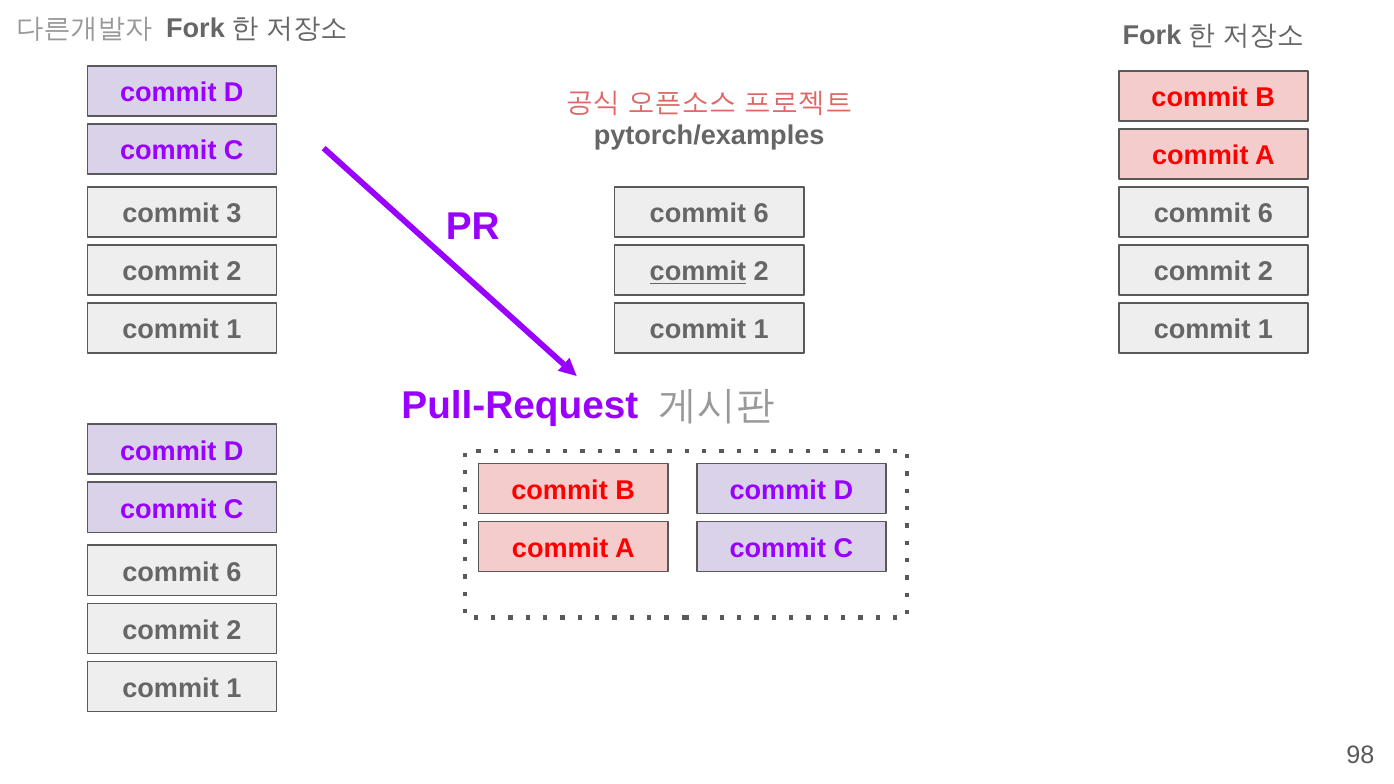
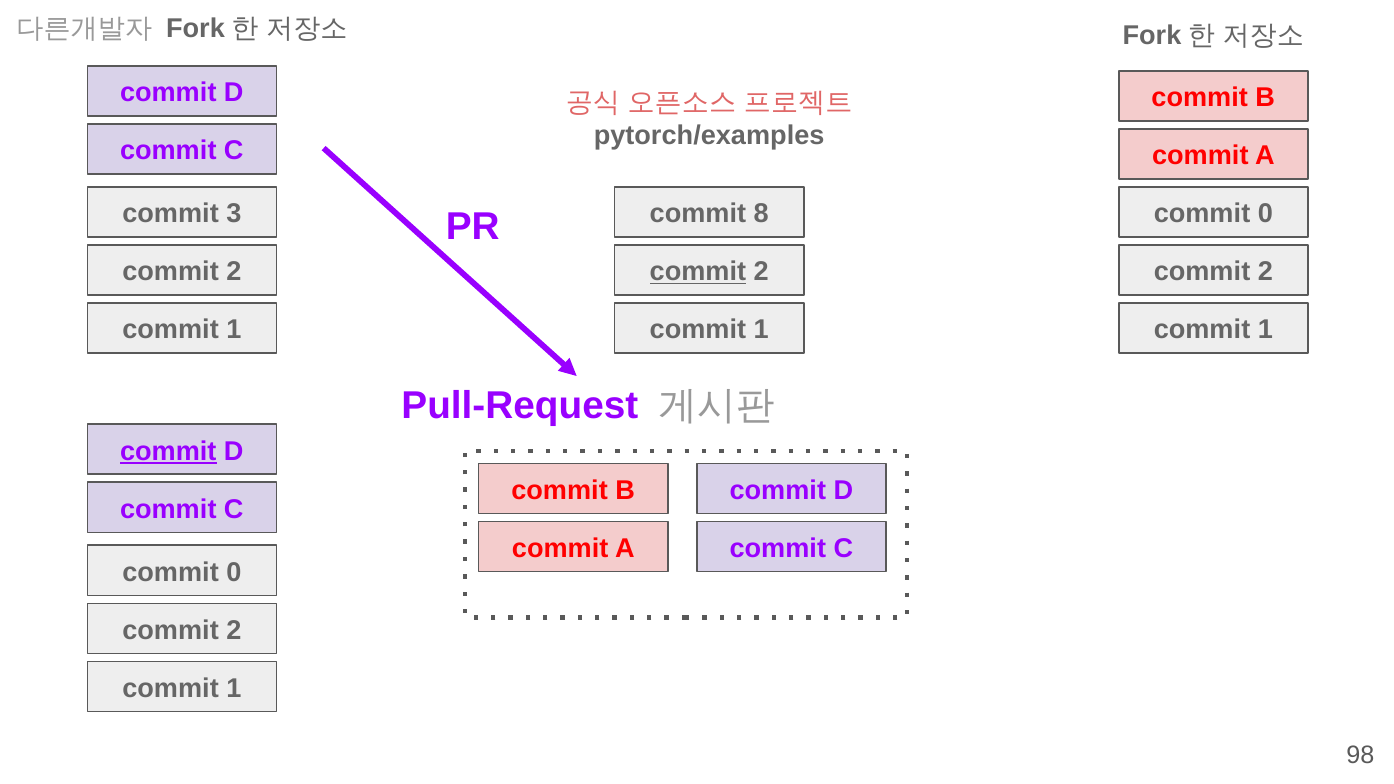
6 at (761, 214): 6 -> 8
6 at (1265, 214): 6 -> 0
commit at (168, 451) underline: none -> present
6 at (234, 572): 6 -> 0
